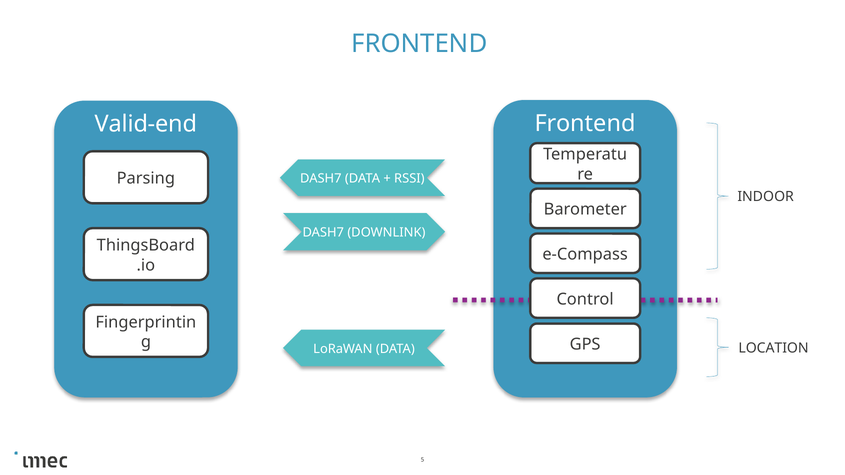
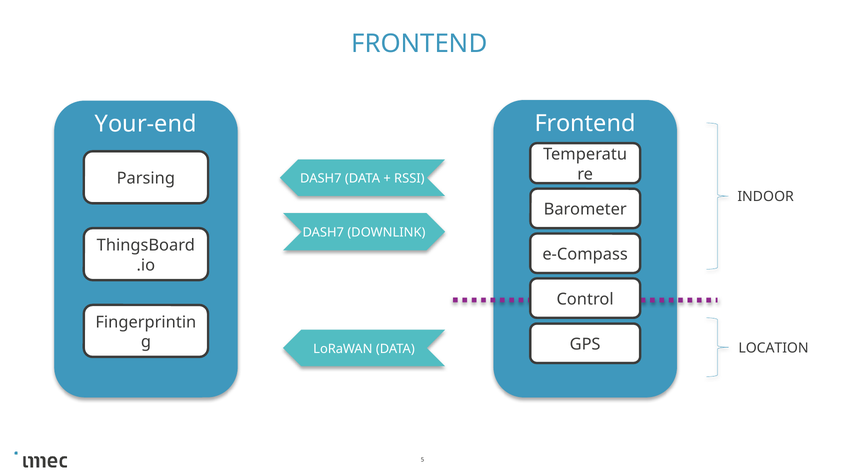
Valid-end: Valid-end -> Your-end
